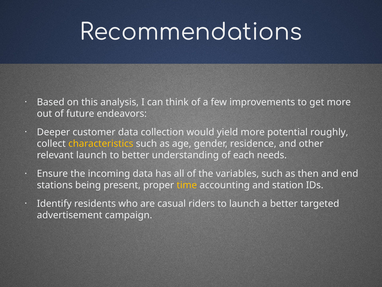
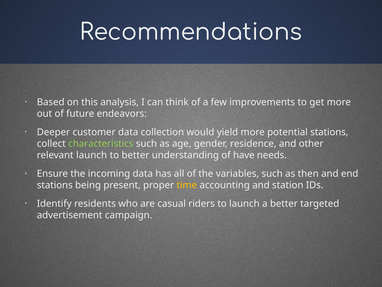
potential roughly: roughly -> stations
characteristics colour: yellow -> light green
each: each -> have
